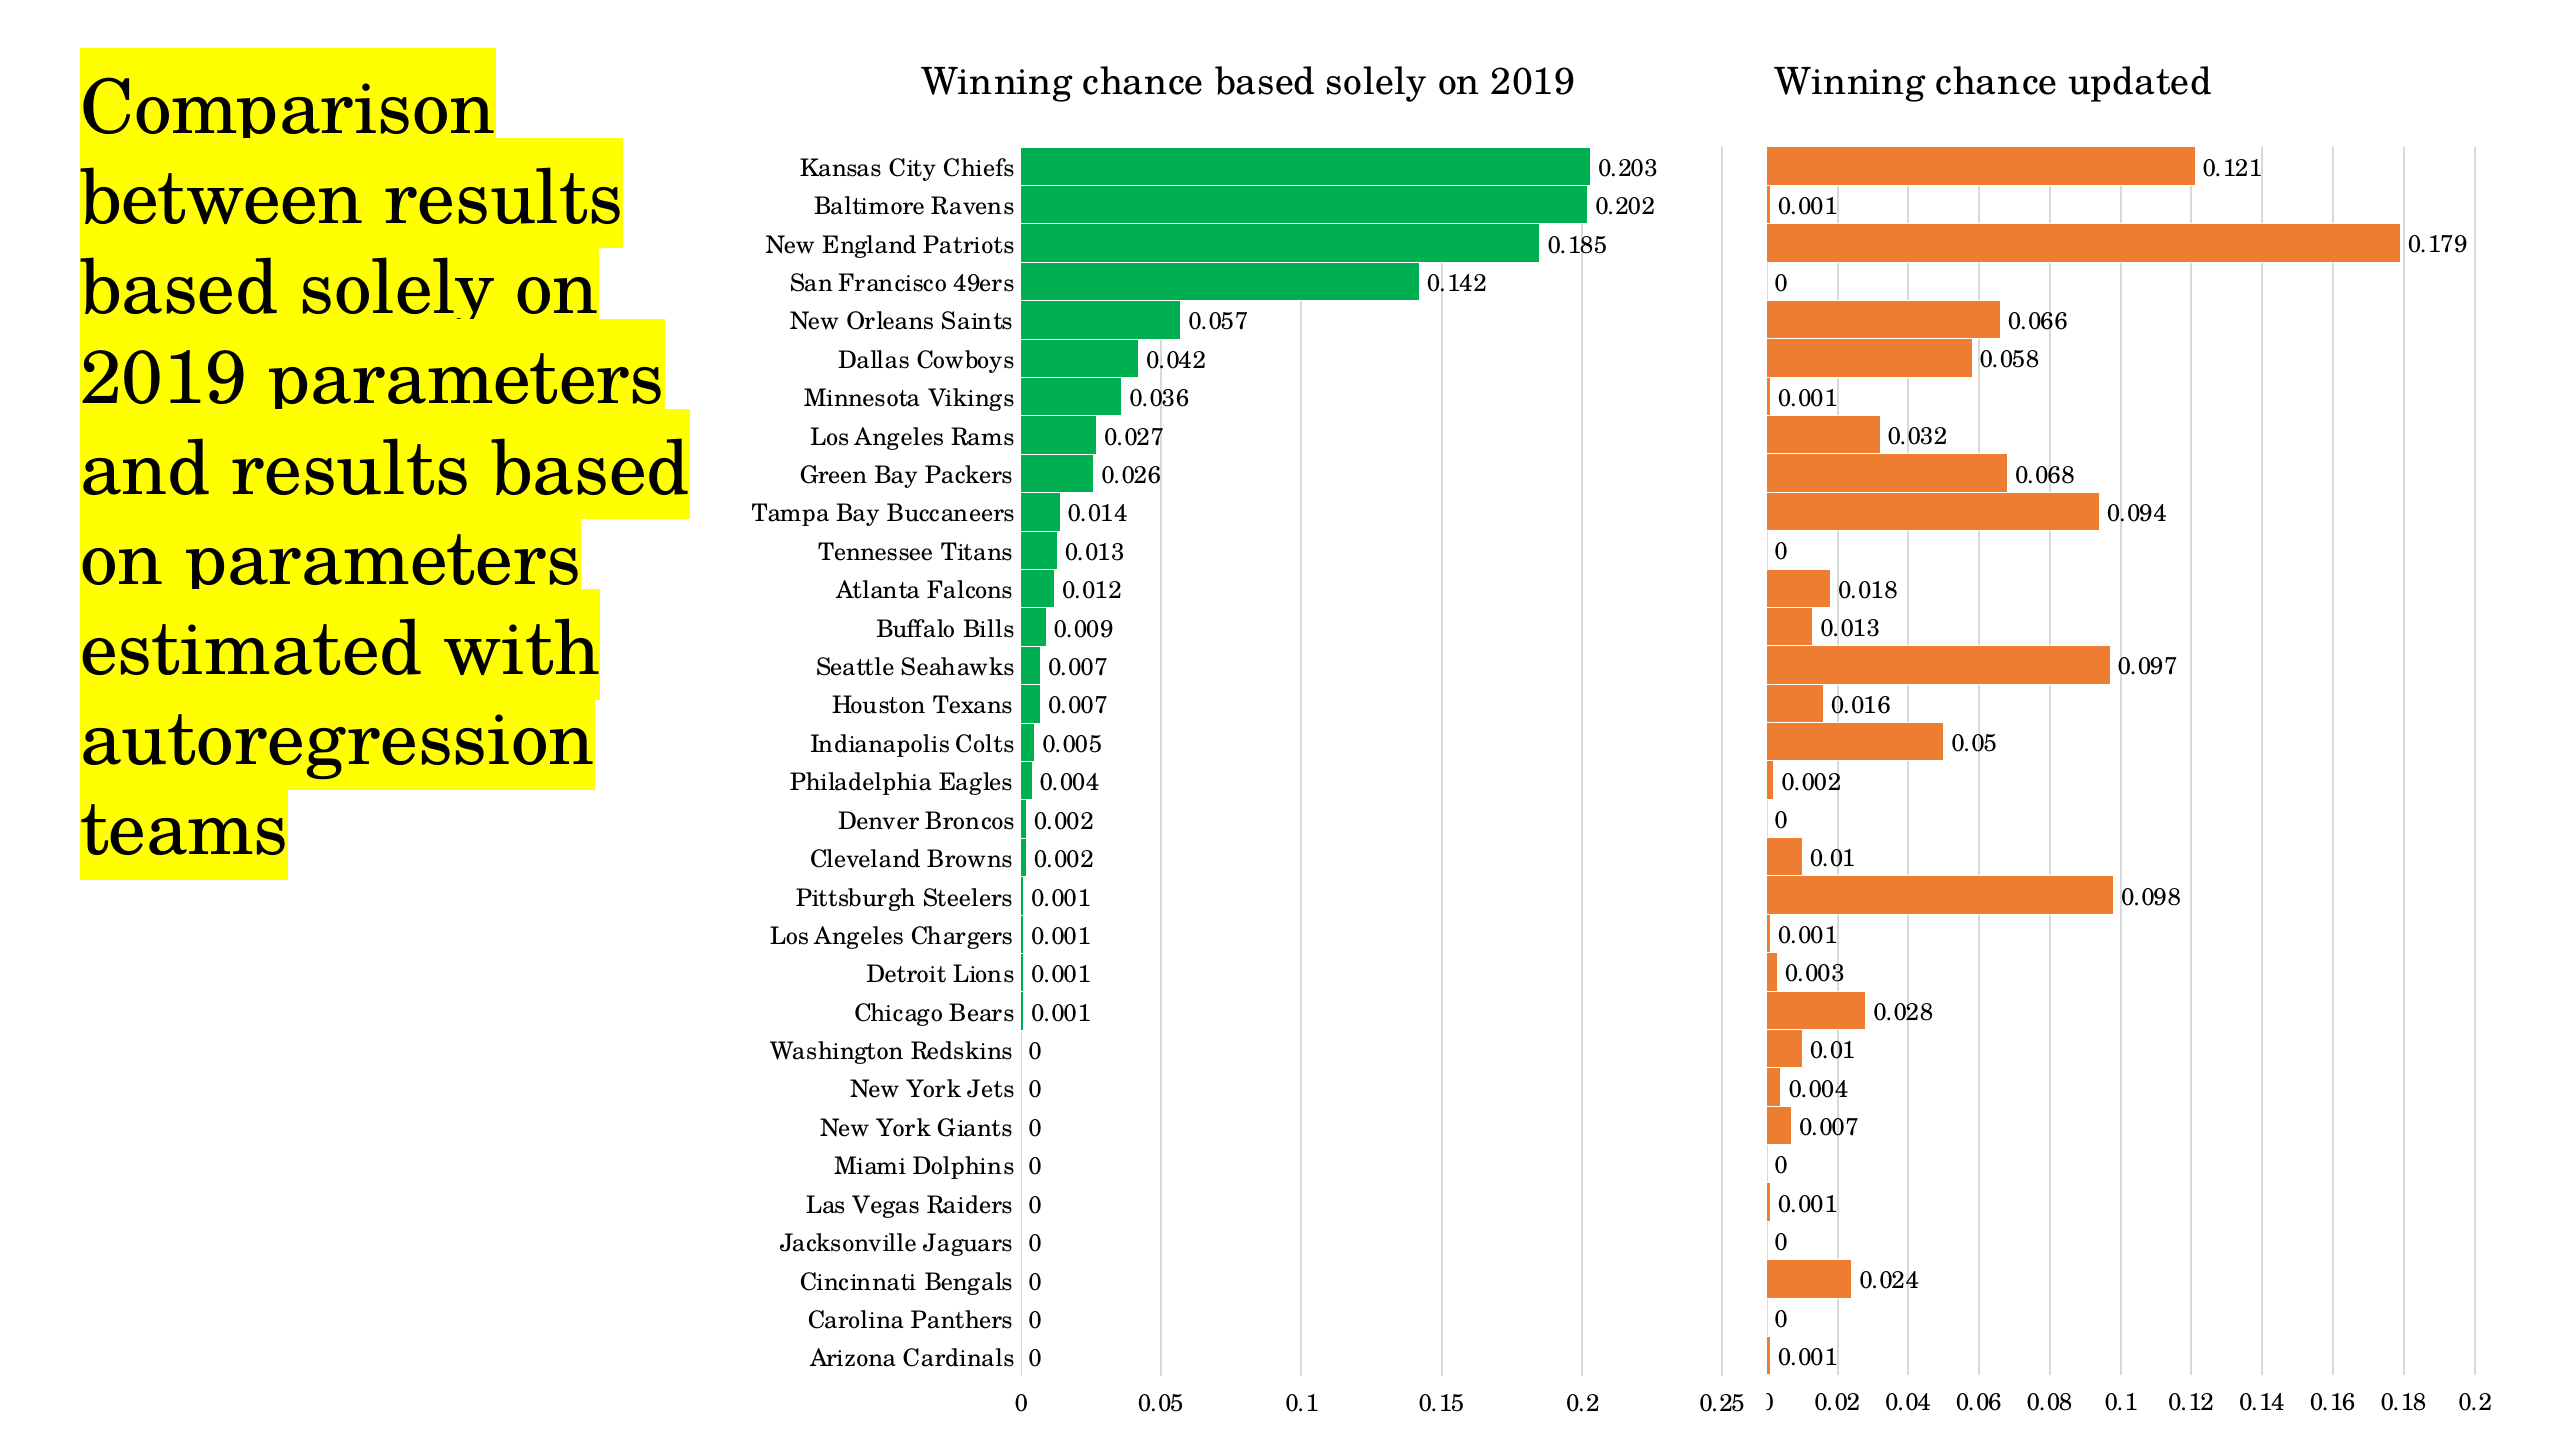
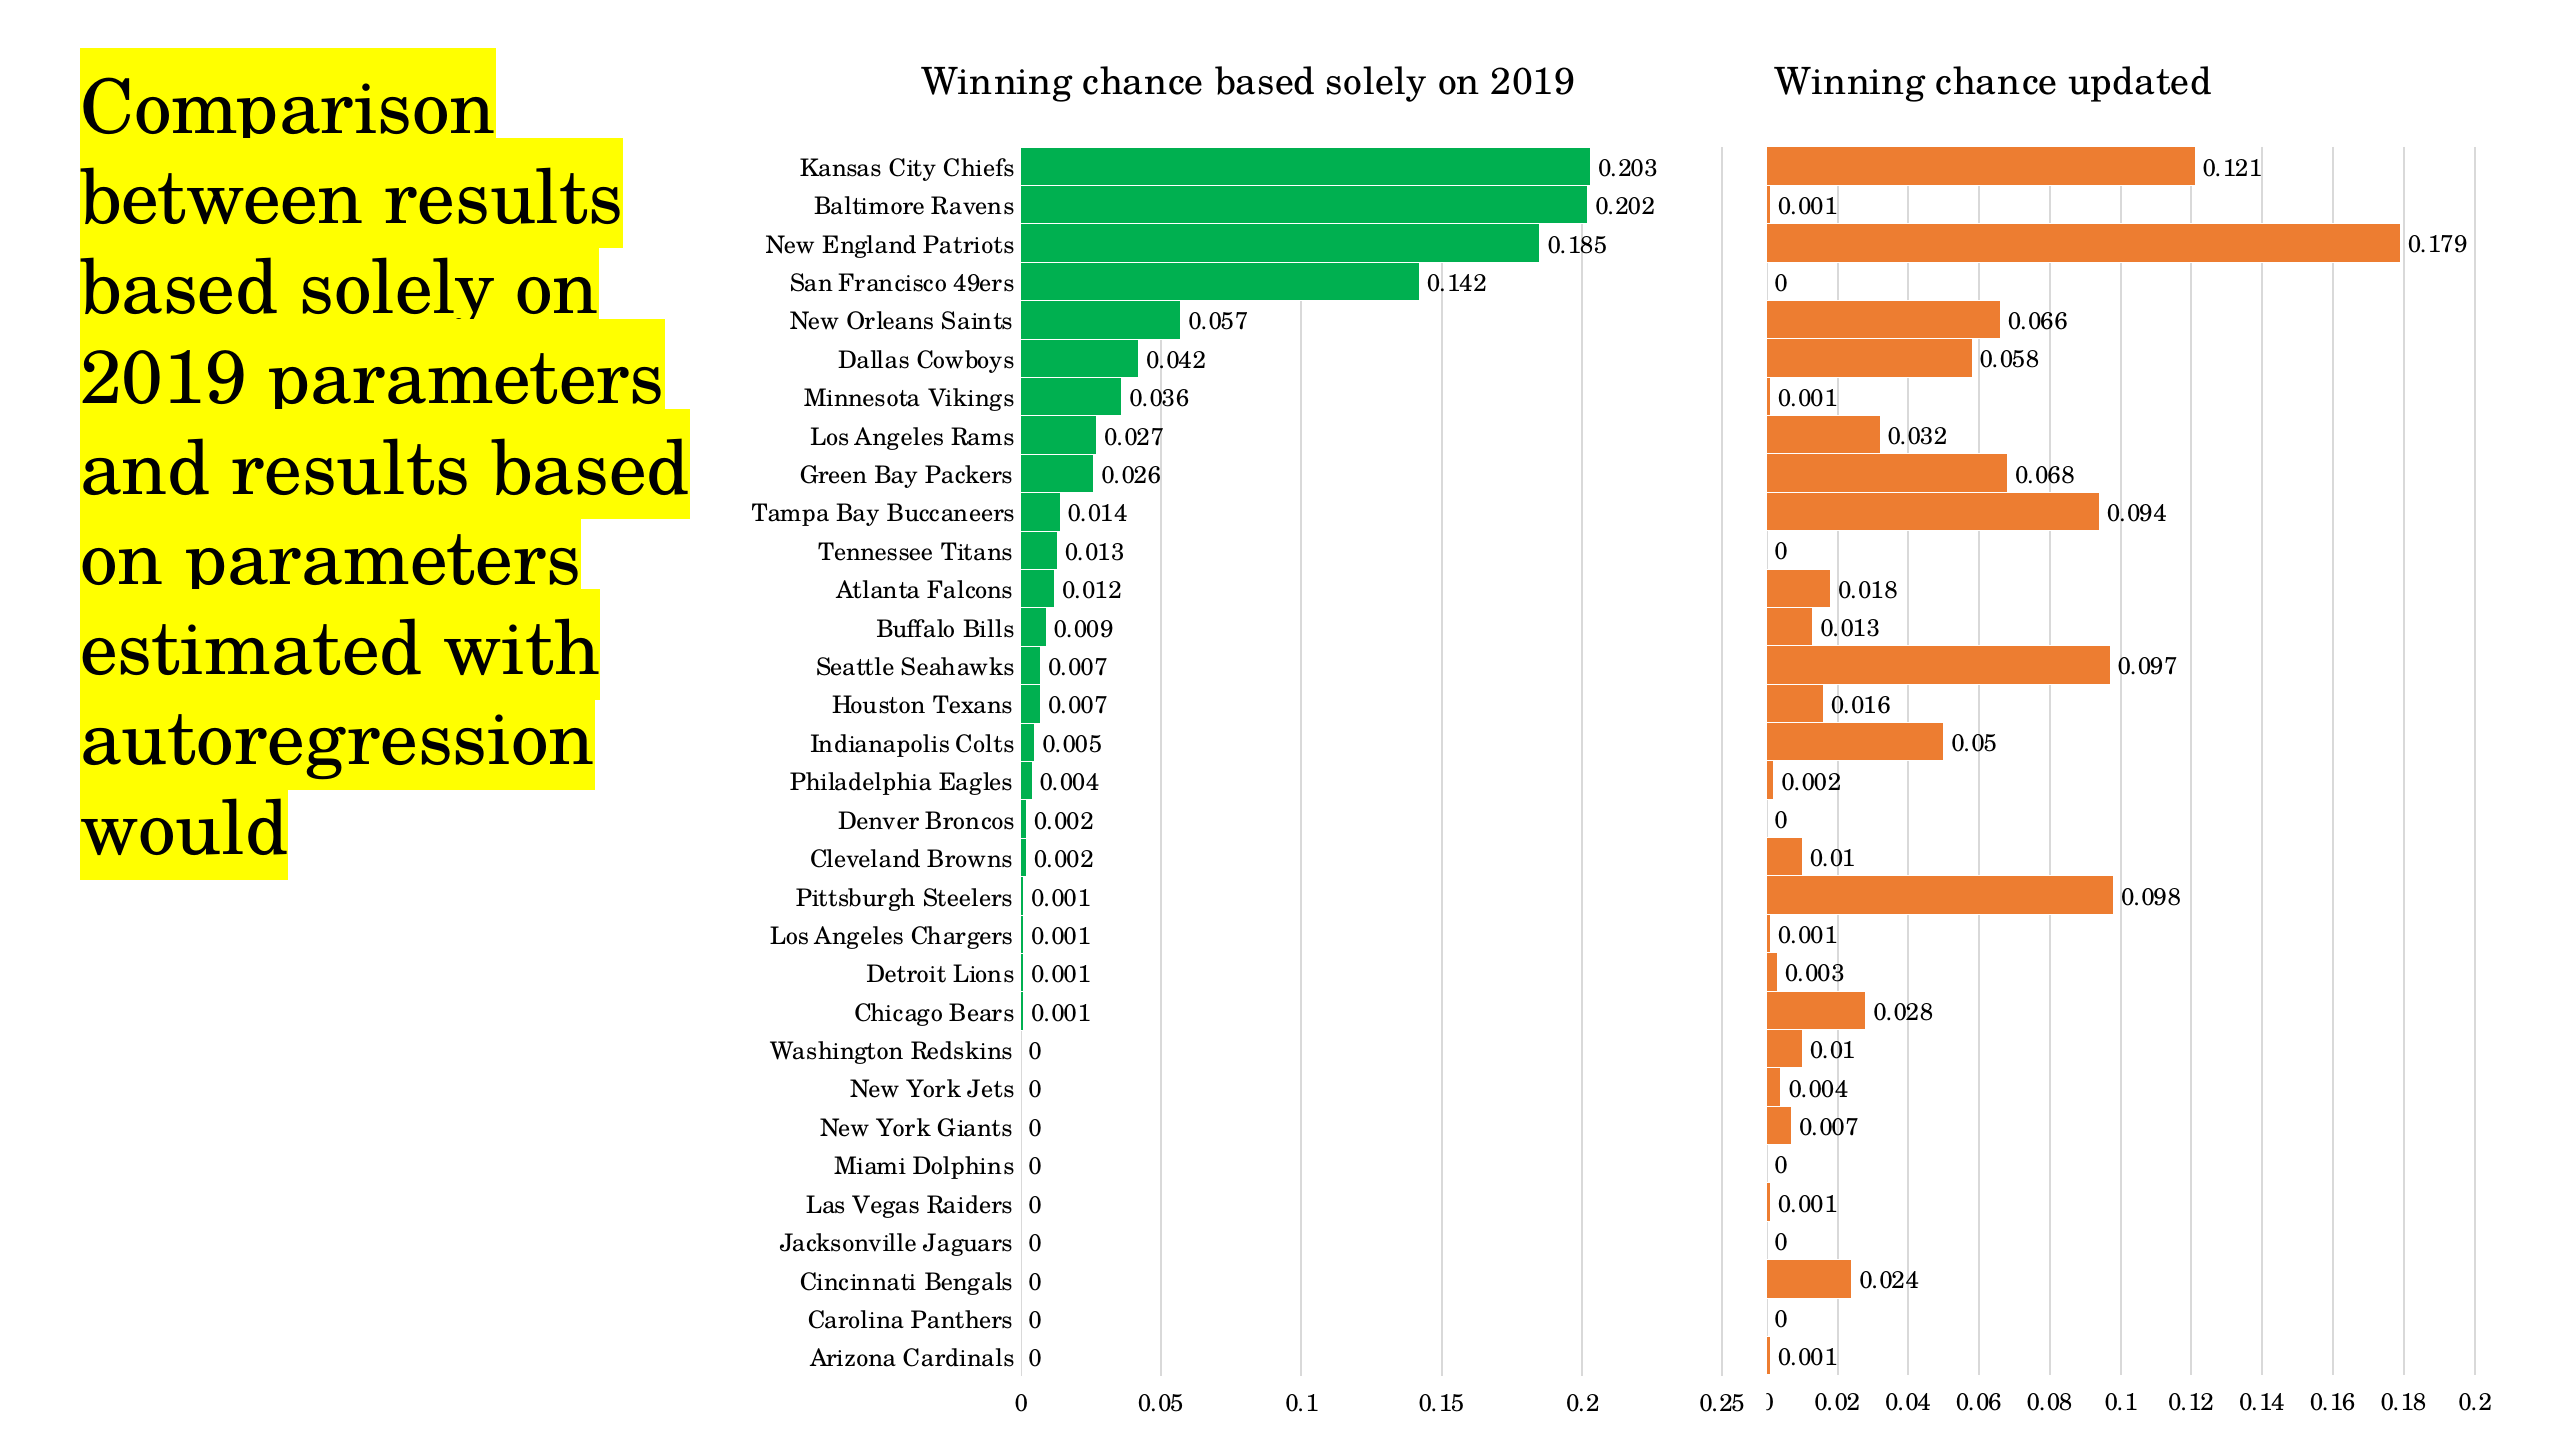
teams: teams -> would
